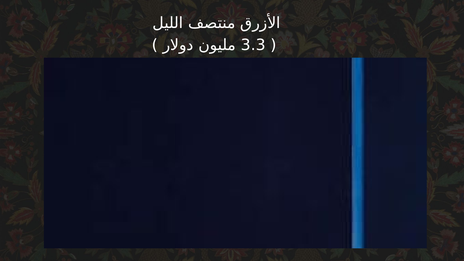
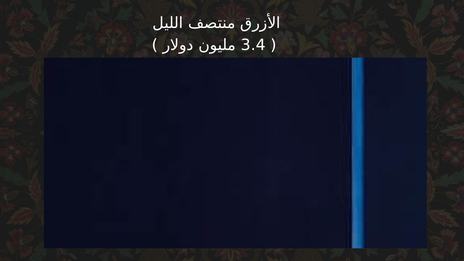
3.3: 3.3 -> 3.4
